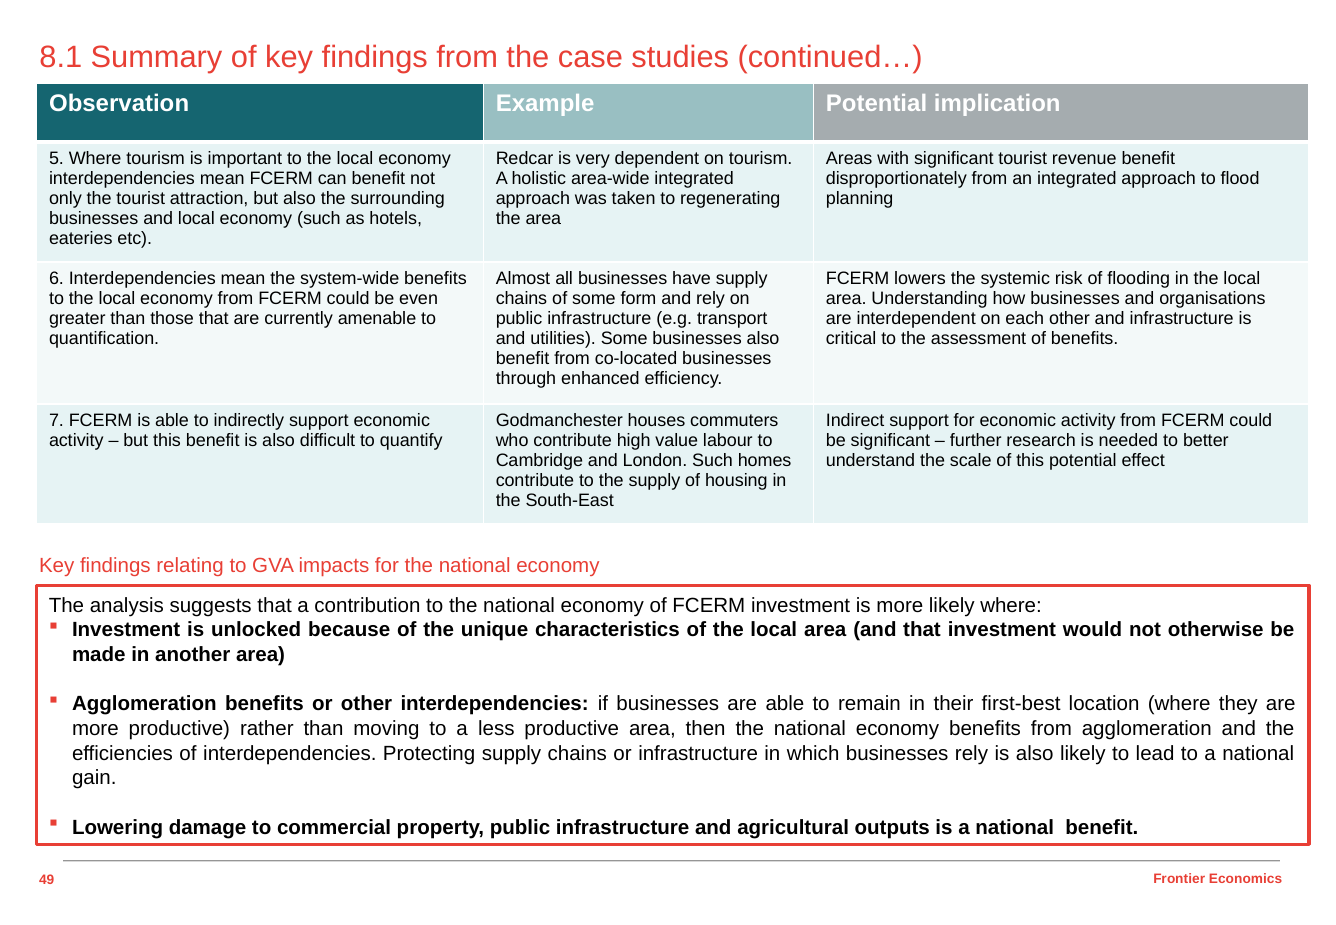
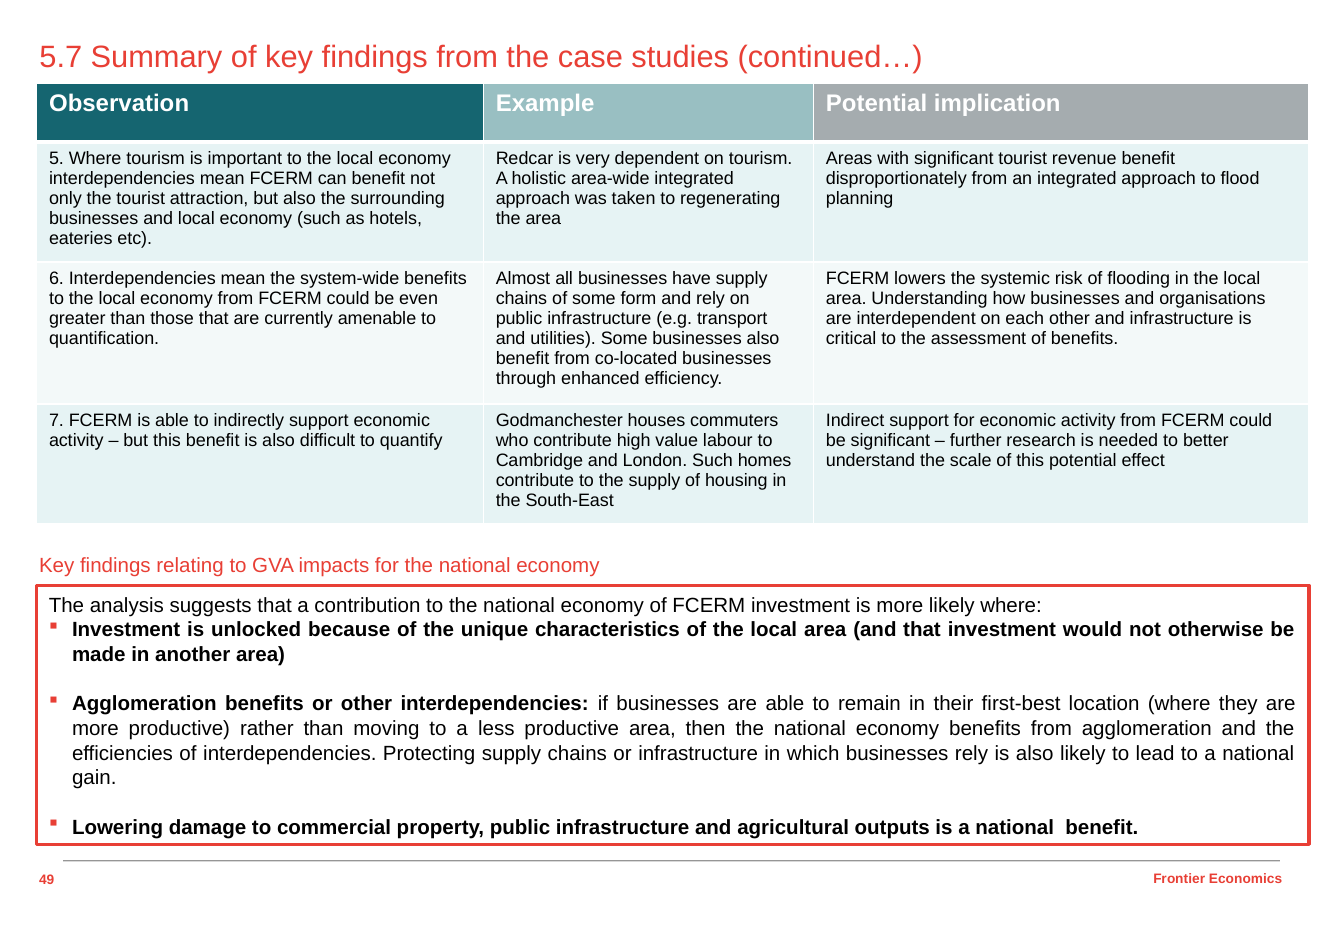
8.1: 8.1 -> 5.7
